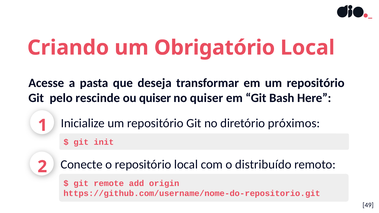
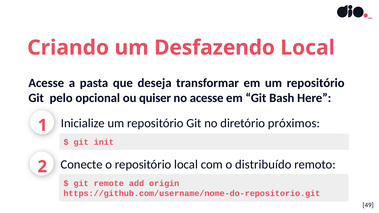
Obrigatório: Obrigatório -> Desfazendo
rescinde: rescinde -> opcional
no quiser: quiser -> acesse
